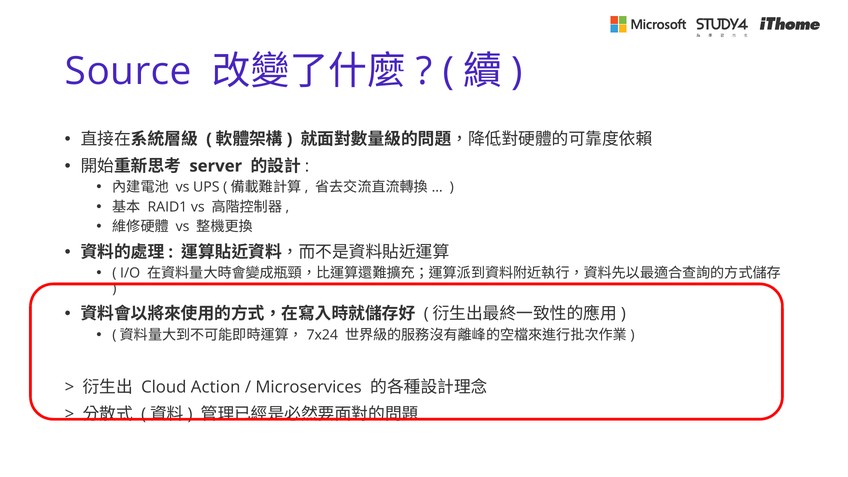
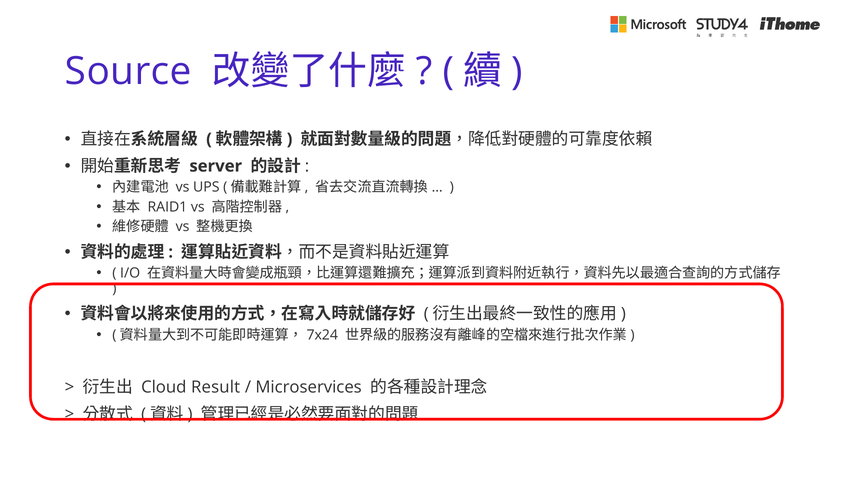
Action: Action -> Result
